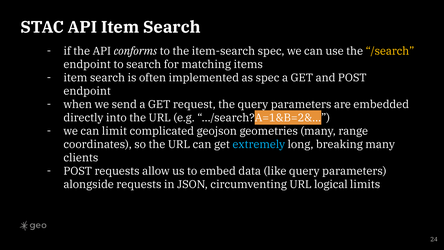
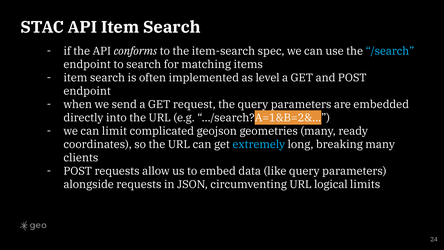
/search colour: yellow -> light blue
as spec: spec -> level
range: range -> ready
